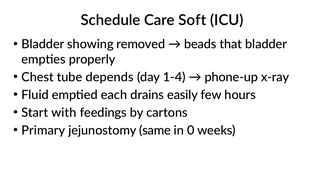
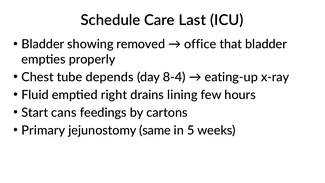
Soft: Soft -> Last
beads: beads -> office
1-4: 1-4 -> 8-4
phone-up: phone-up -> eating-up
each: each -> right
easily: easily -> lining
with: with -> cans
0: 0 -> 5
